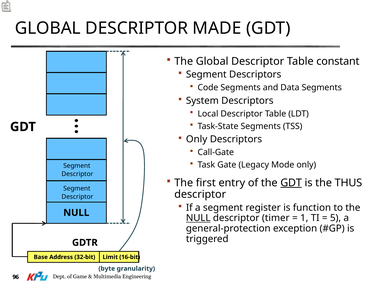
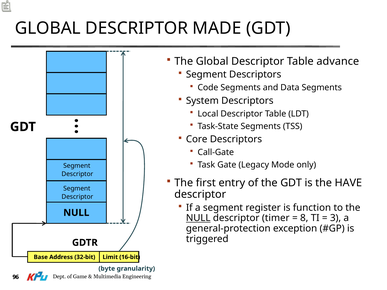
constant: constant -> advance
Only at (197, 139): Only -> Core
GDT at (291, 183) underline: present -> none
THUS: THUS -> HAVE
1: 1 -> 8
5: 5 -> 3
